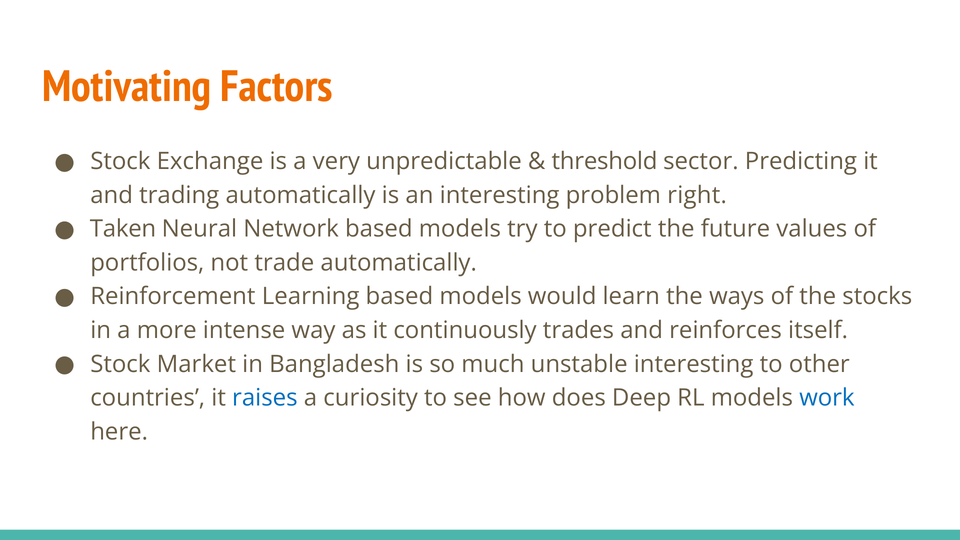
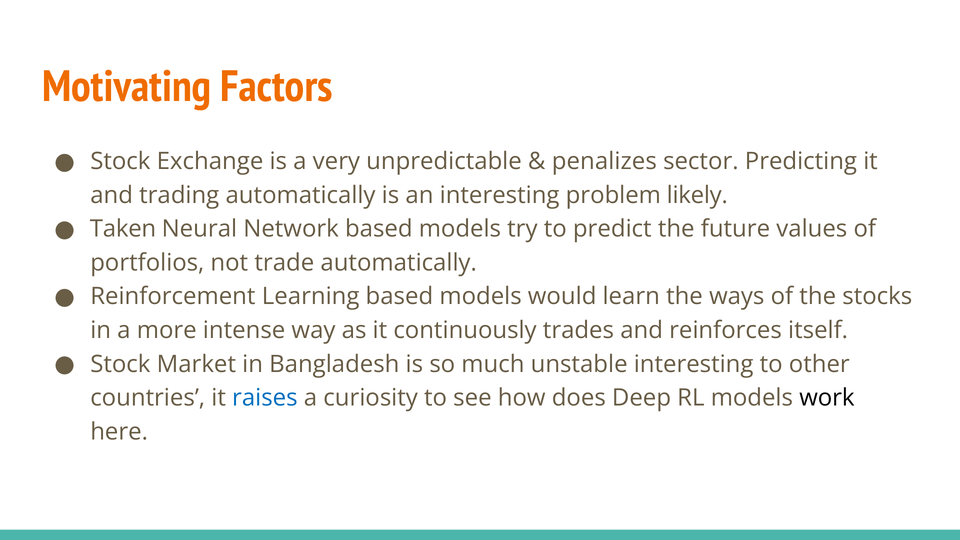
threshold: threshold -> penalizes
right: right -> likely
work colour: blue -> black
